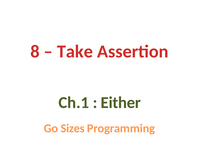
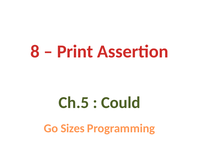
Take: Take -> Print
Ch.1: Ch.1 -> Ch.5
Either: Either -> Could
